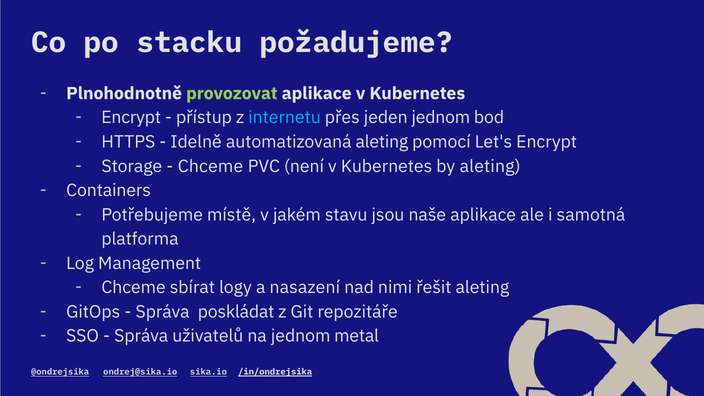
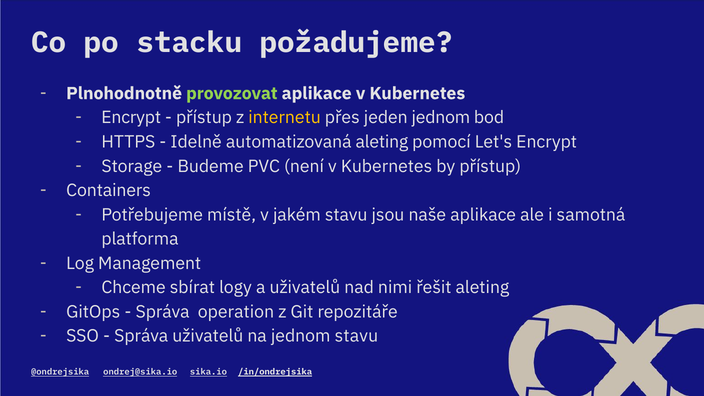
internetu colour: light blue -> yellow
Chceme at (211, 166): Chceme -> Budeme
by aleting: aleting -> přístup
a nasazení: nasazení -> uživatelů
poskládat: poskládat -> operation
jednom metal: metal -> stavu
